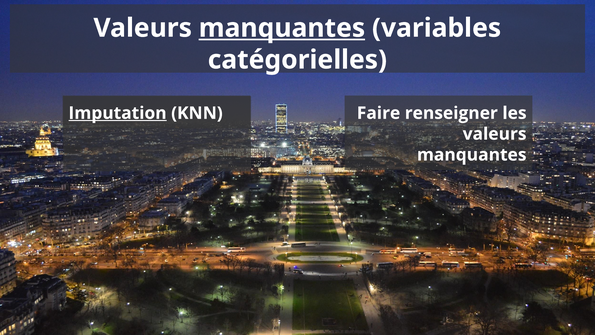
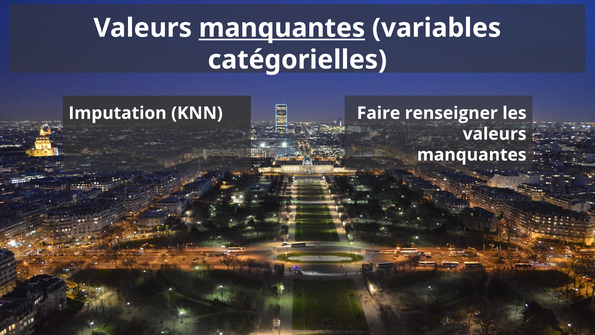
Imputation underline: present -> none
